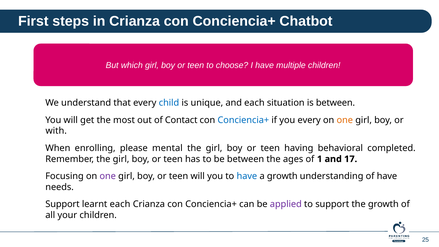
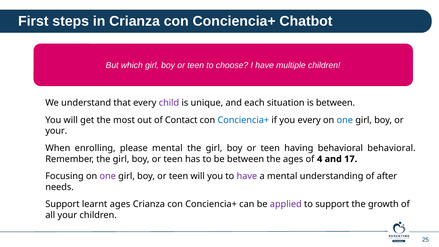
child colour: blue -> purple
one at (345, 120) colour: orange -> blue
with at (56, 131): with -> your
behavioral completed: completed -> behavioral
1: 1 -> 4
have at (247, 176) colour: blue -> purple
a growth: growth -> mental
of have: have -> after
learnt each: each -> ages
